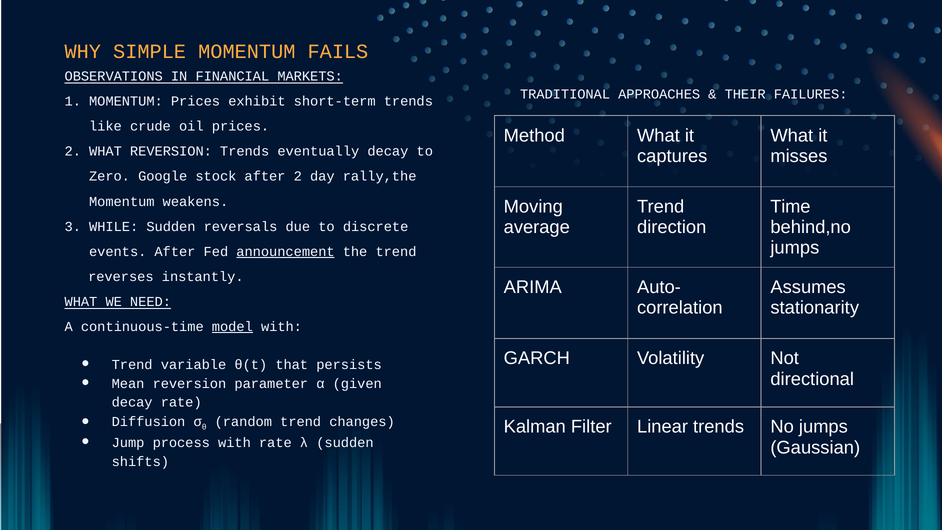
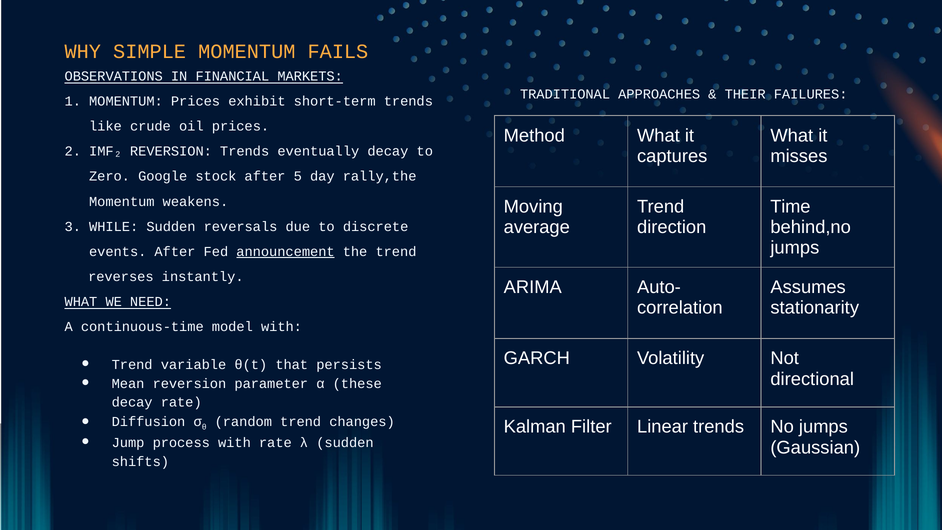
2 WHAT: WHAT -> IMF₂
after 2: 2 -> 5
model underline: present -> none
given: given -> these
